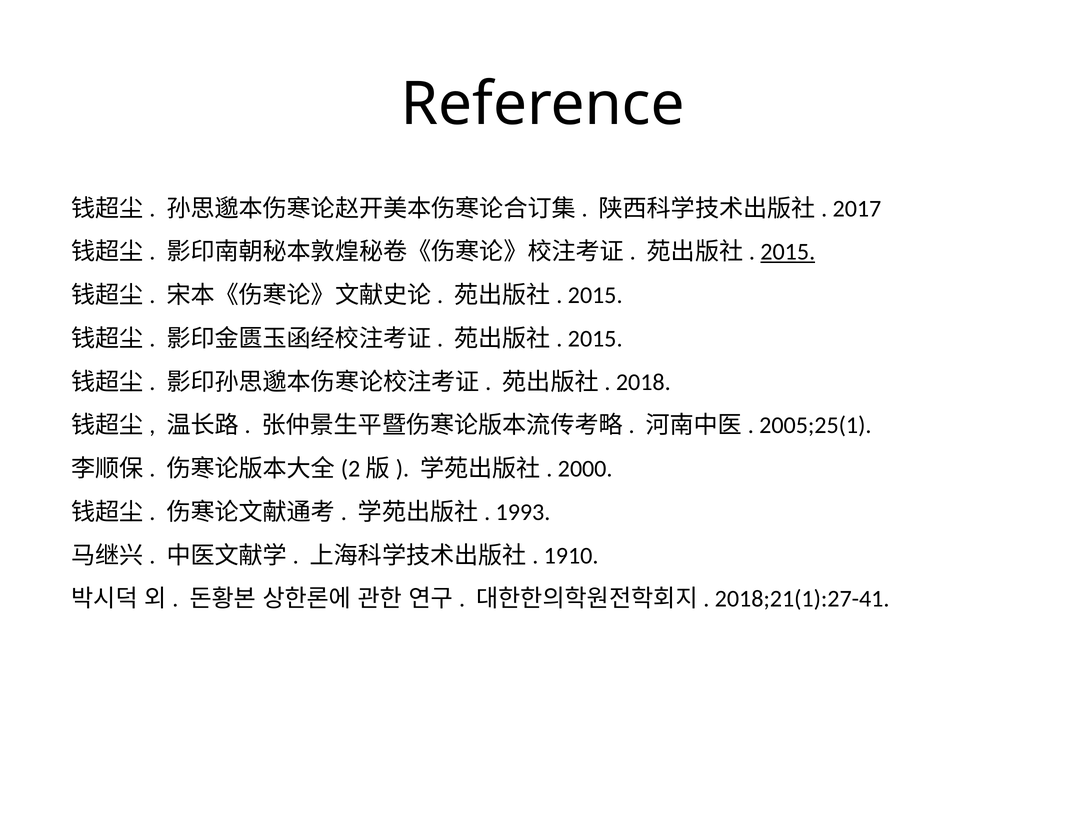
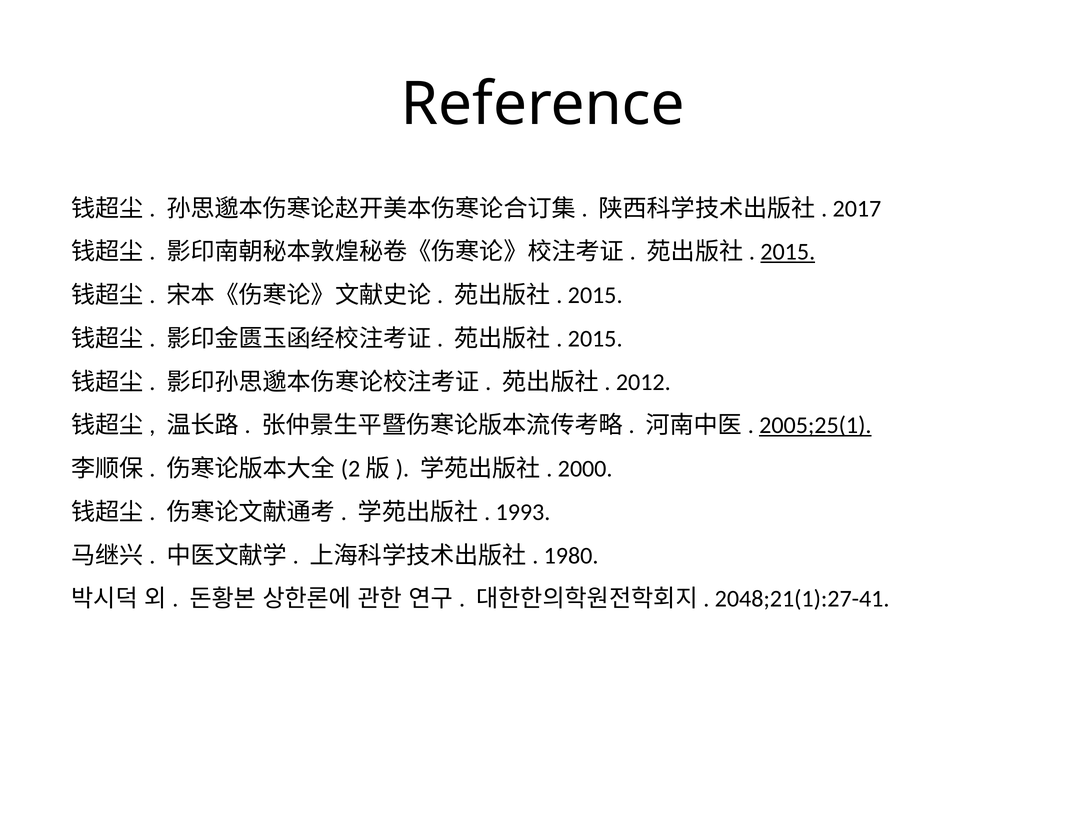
2018: 2018 -> 2012
2005;25(1 underline: none -> present
1910: 1910 -> 1980
2018;21(1):27-41: 2018;21(1):27-41 -> 2048;21(1):27-41
